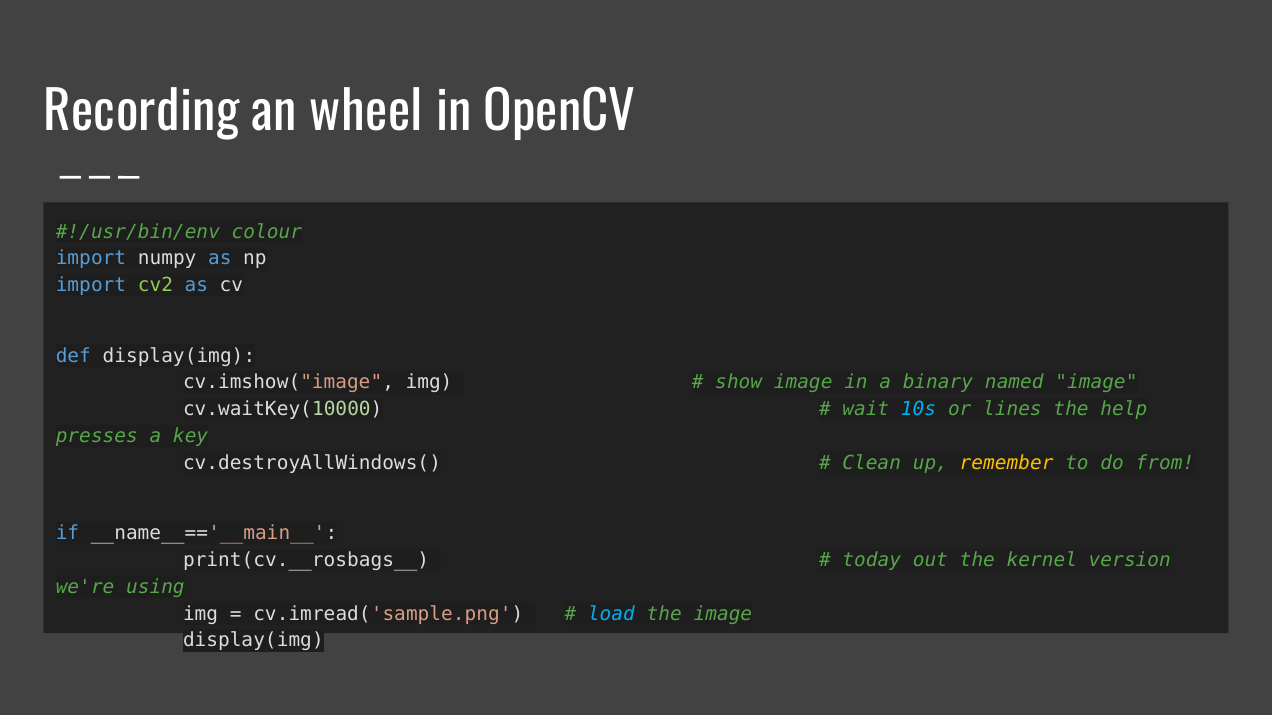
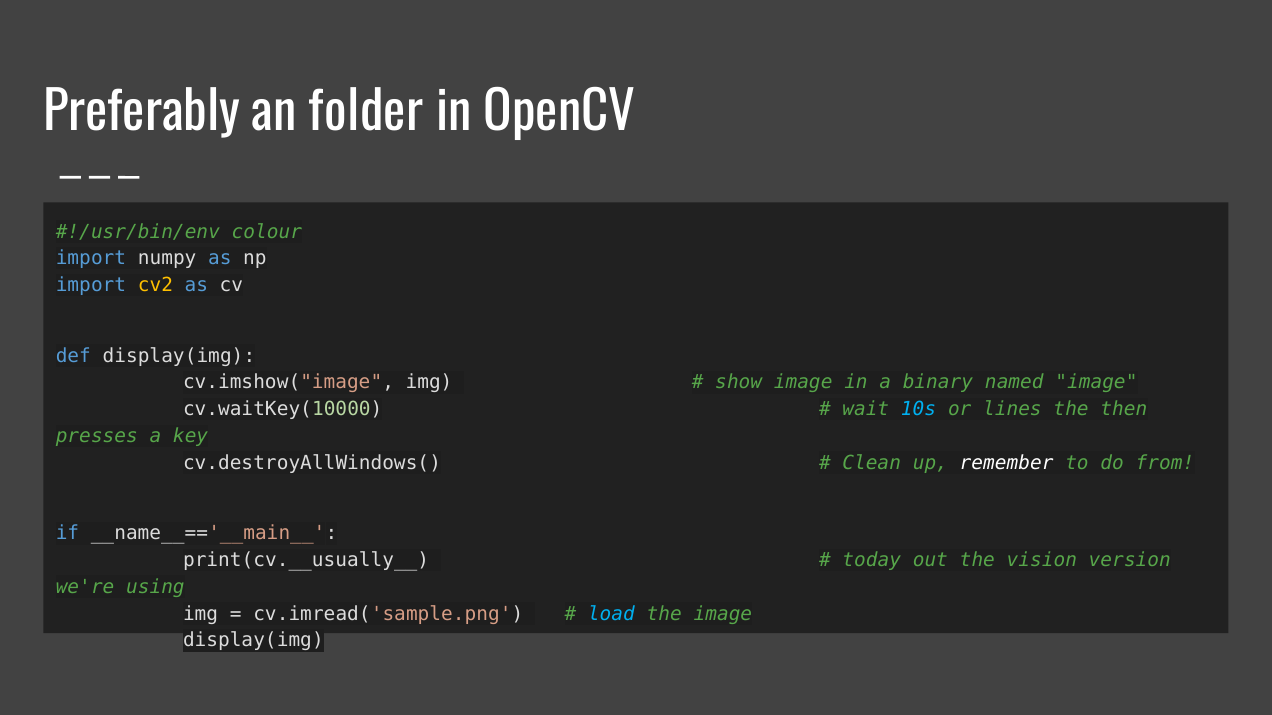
Recording: Recording -> Preferably
wheel: wheel -> folder
cv2 colour: light green -> yellow
help: help -> then
remember colour: yellow -> white
print(cv.__rosbags__: print(cv.__rosbags__ -> print(cv.__usually__
kernel: kernel -> vision
